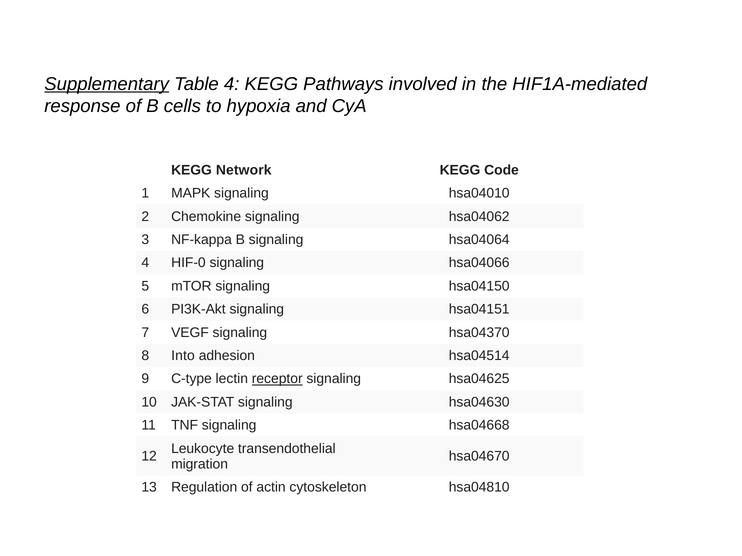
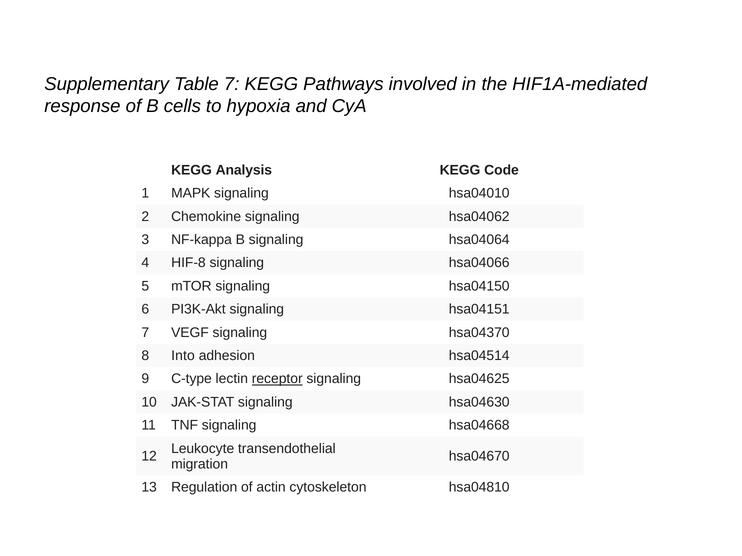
Supplementary underline: present -> none
Table 4: 4 -> 7
Network: Network -> Analysis
HIF-0: HIF-0 -> HIF-8
